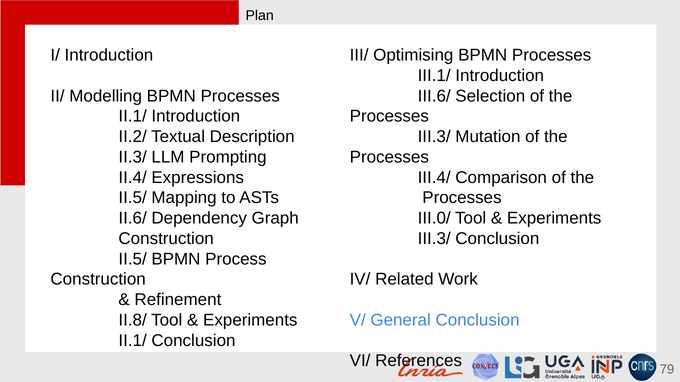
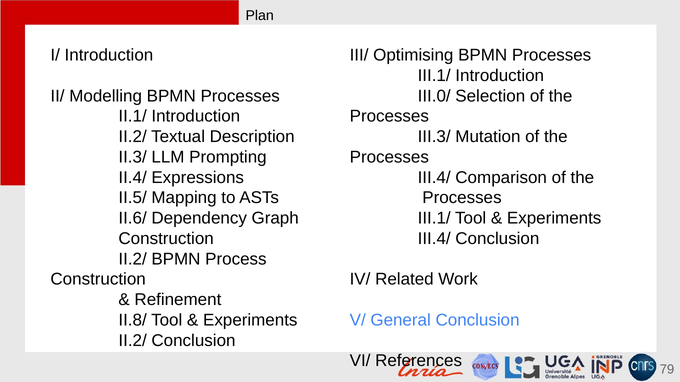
III.6/: III.6/ -> III.0/
III.0/ at (434, 219): III.0/ -> III.1/
III.3/ at (434, 239): III.3/ -> III.4/
II.5/ at (133, 259): II.5/ -> II.2/
II.1/ at (133, 341): II.1/ -> II.2/
